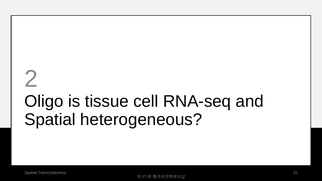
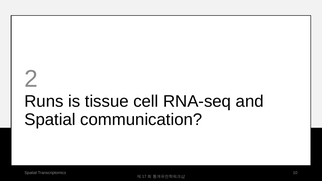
Oligo: Oligo -> Runs
heterogeneous: heterogeneous -> communication
